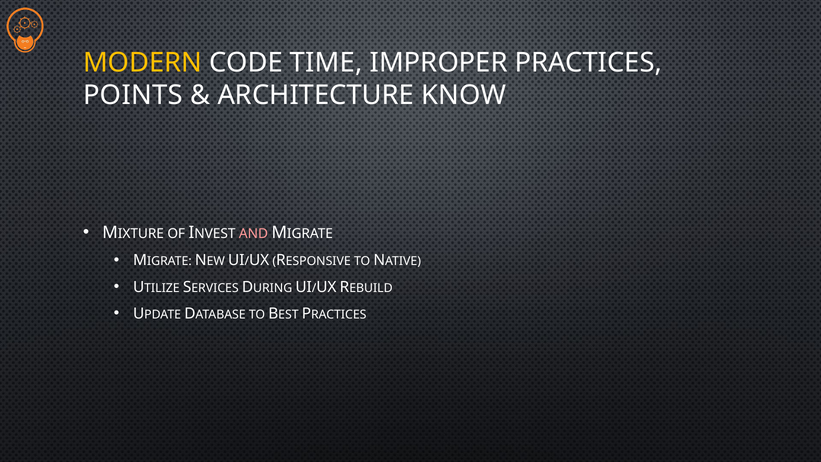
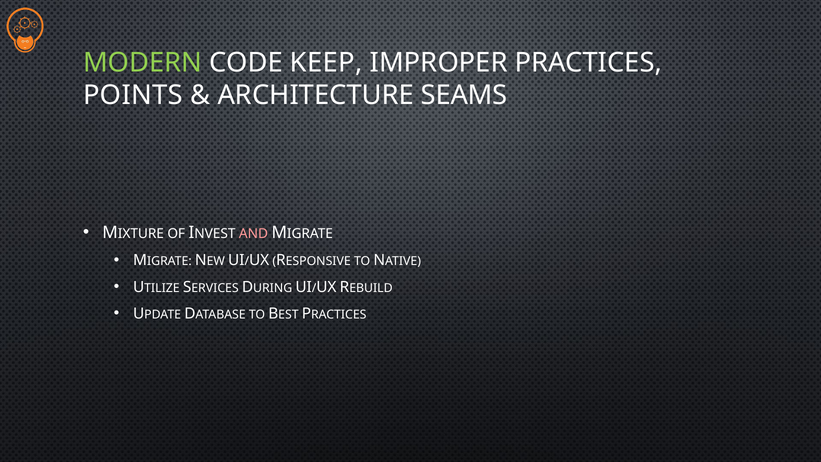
MODERN colour: yellow -> light green
TIME: TIME -> KEEP
KNOW: KNOW -> SEAMS
